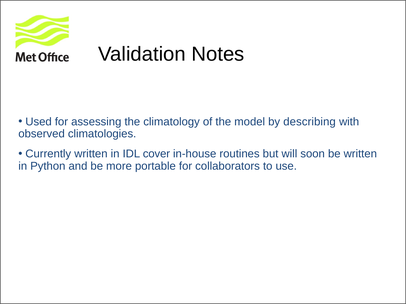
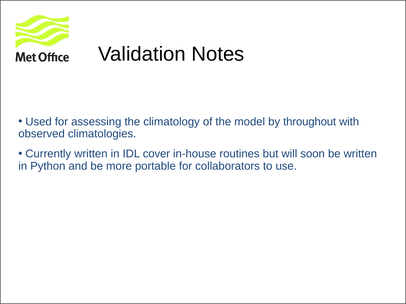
describing: describing -> throughout
